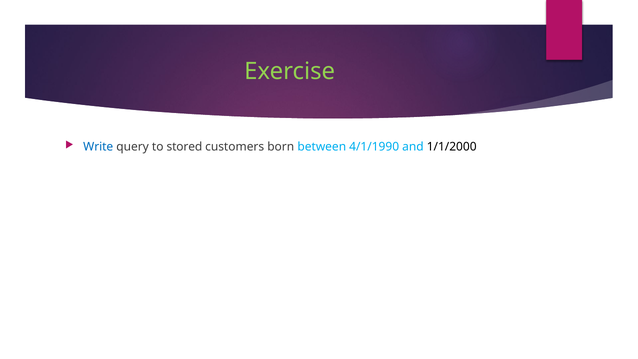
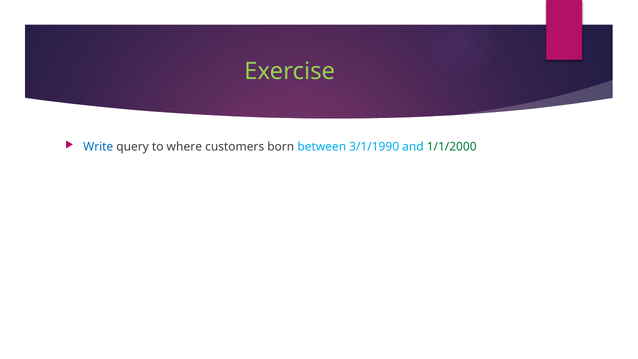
stored: stored -> where
4/1/1990: 4/1/1990 -> 3/1/1990
1/1/2000 colour: black -> green
